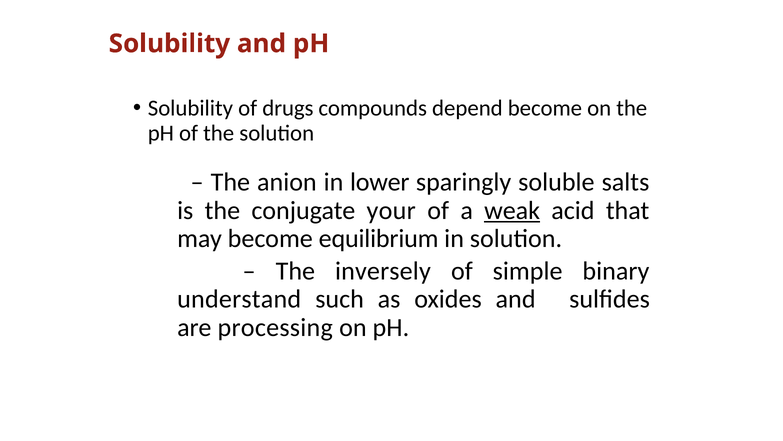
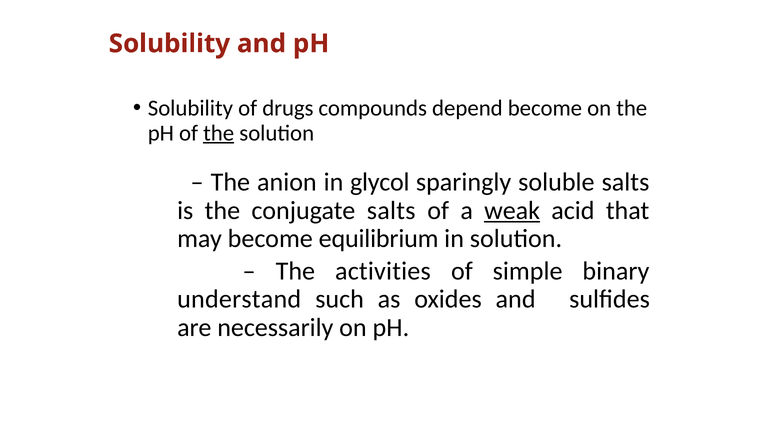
the at (219, 133) underline: none -> present
lower: lower -> glycol
conjugate your: your -> salts
inversely: inversely -> activities
processing: processing -> necessarily
